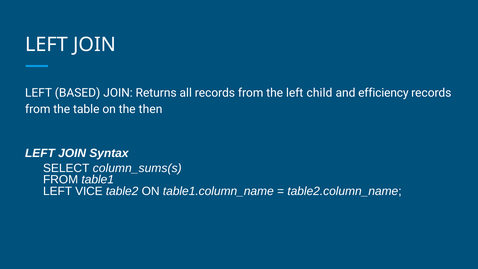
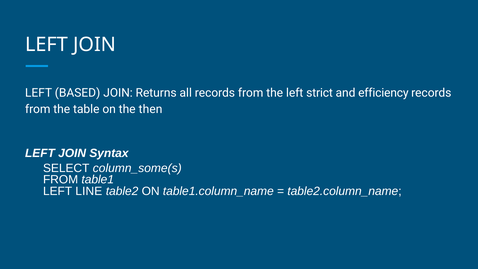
child: child -> strict
column_sums(s: column_sums(s -> column_some(s
VICE: VICE -> LINE
